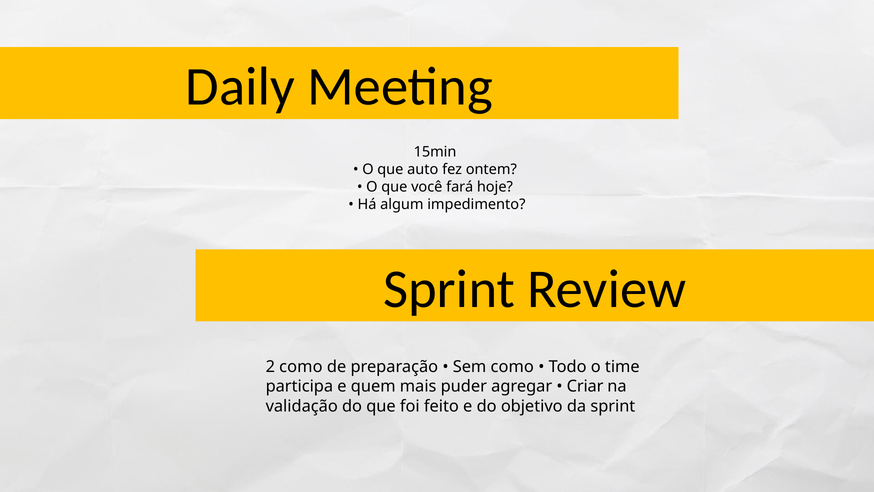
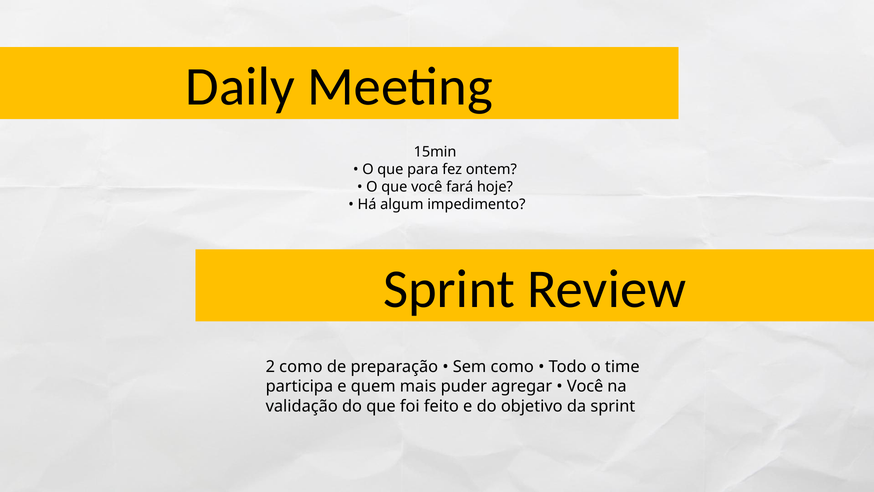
auto: auto -> para
Criar at (585, 386): Criar -> Você
